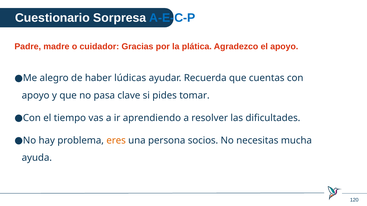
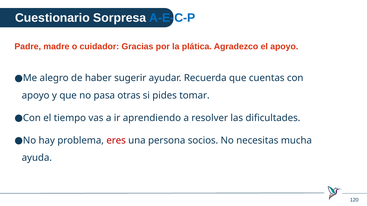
lúdicas: lúdicas -> sugerir
clave: clave -> otras
eres colour: orange -> red
